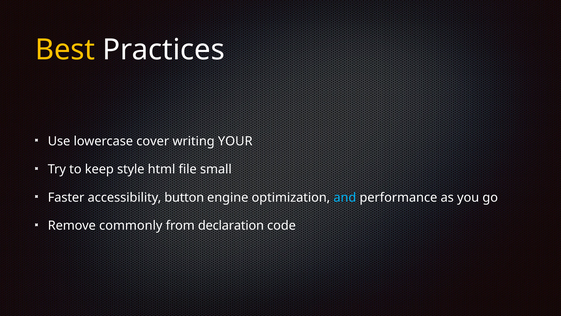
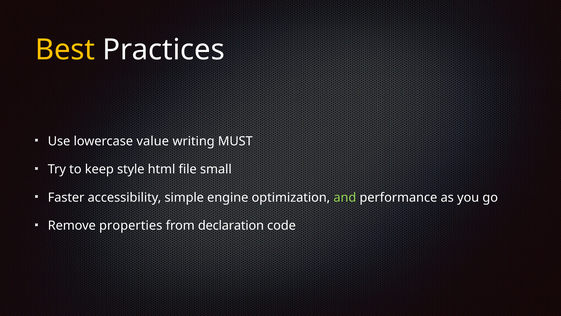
cover: cover -> value
YOUR: YOUR -> MUST
button: button -> simple
and colour: light blue -> light green
commonly: commonly -> properties
